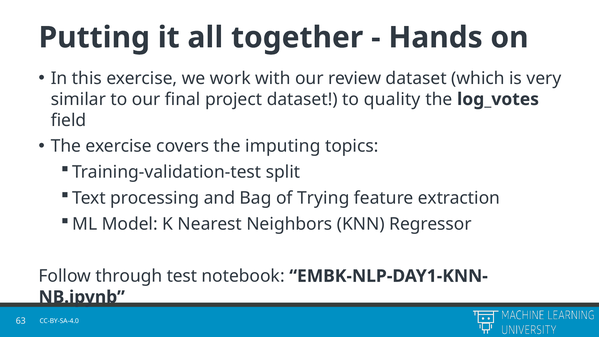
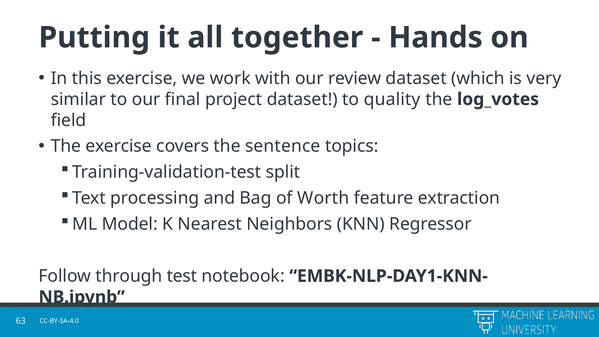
imputing: imputing -> sentence
Trying: Trying -> Worth
